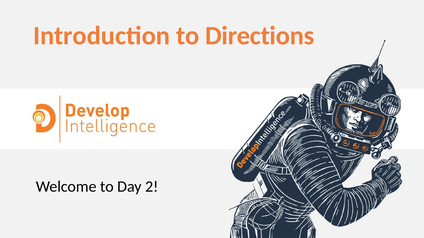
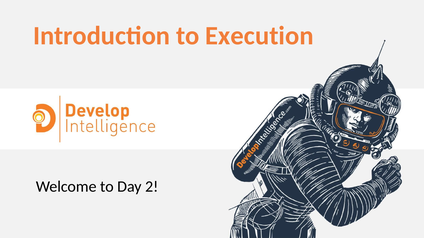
Directions: Directions -> Execution
